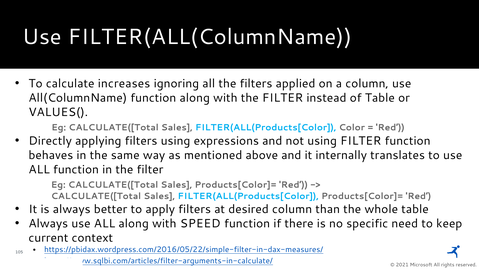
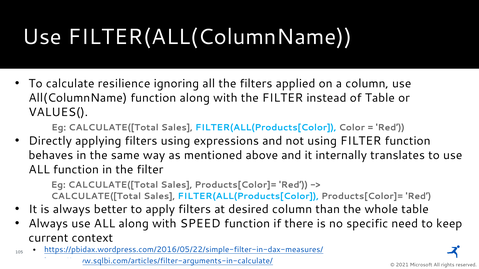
increases: increases -> resilience
